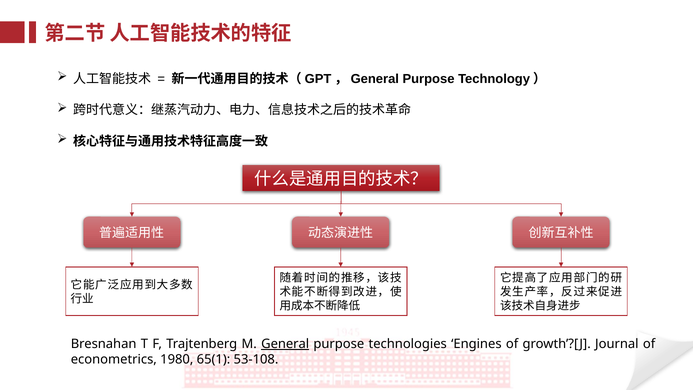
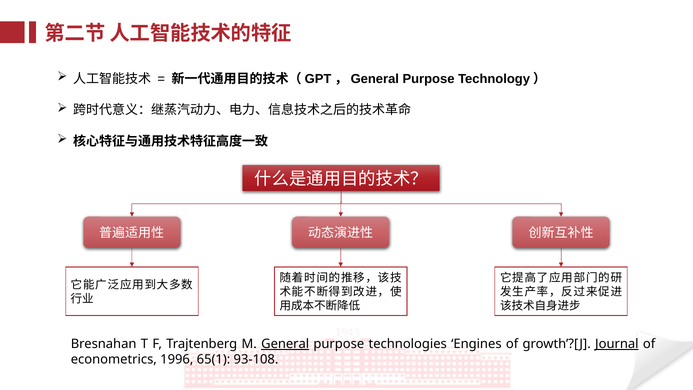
Journal underline: none -> present
1980: 1980 -> 1996
53-108: 53-108 -> 93-108
